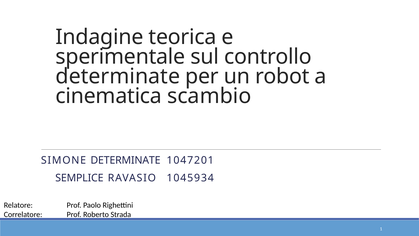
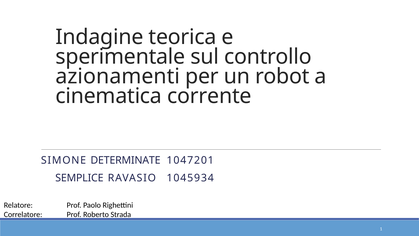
determinate at (118, 76): determinate -> azionamenti
scambio: scambio -> corrente
